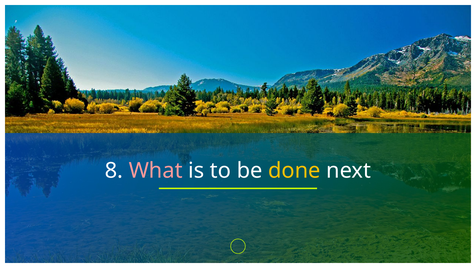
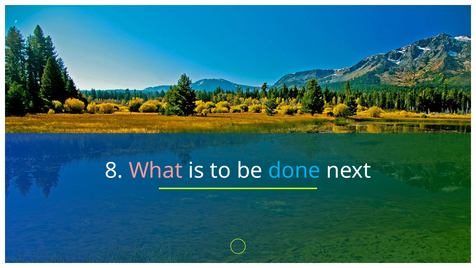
done colour: yellow -> light blue
